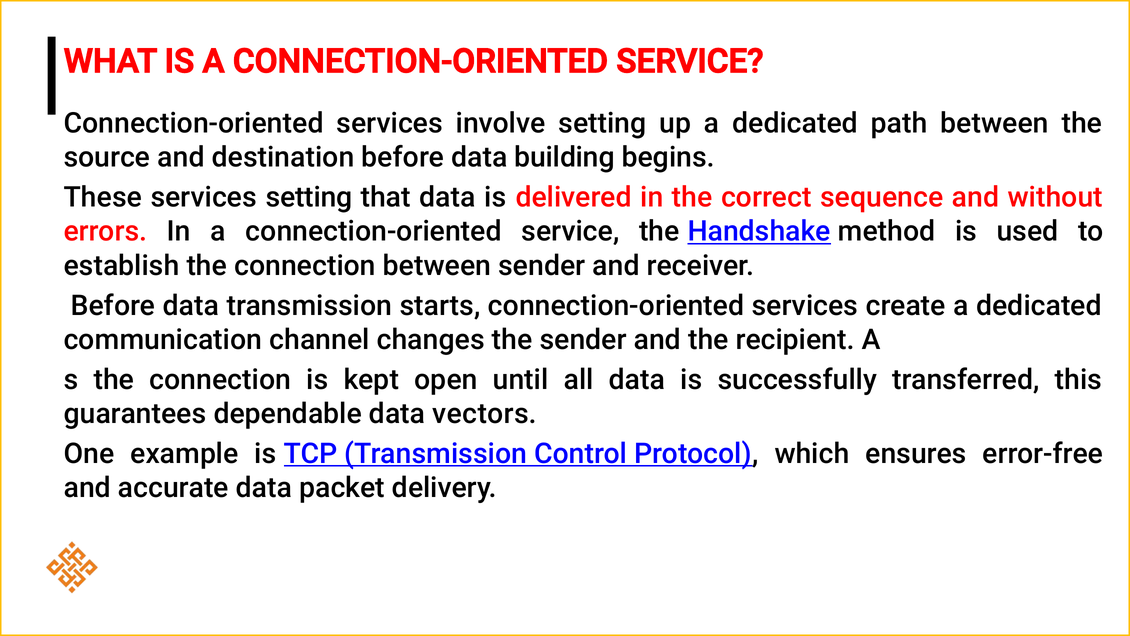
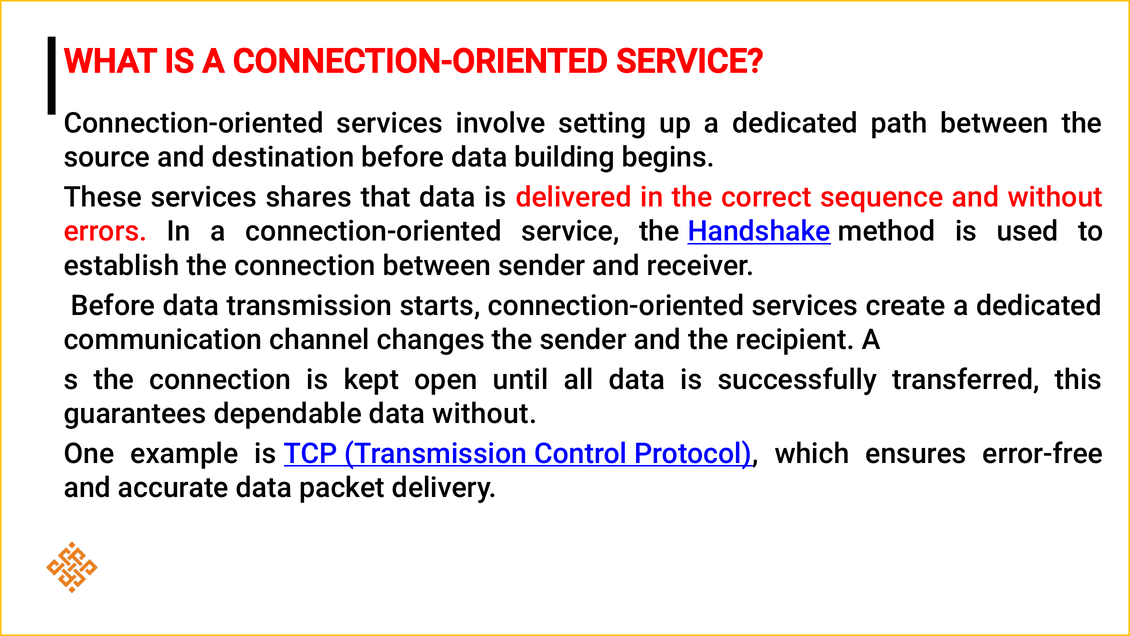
services setting: setting -> shares
data vectors: vectors -> without
